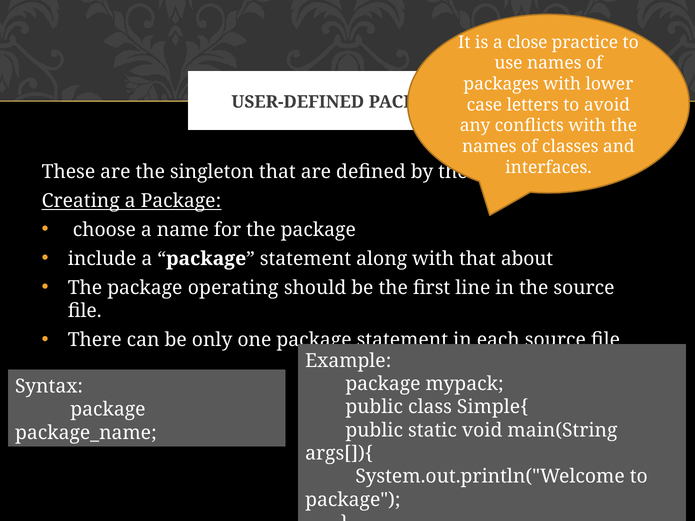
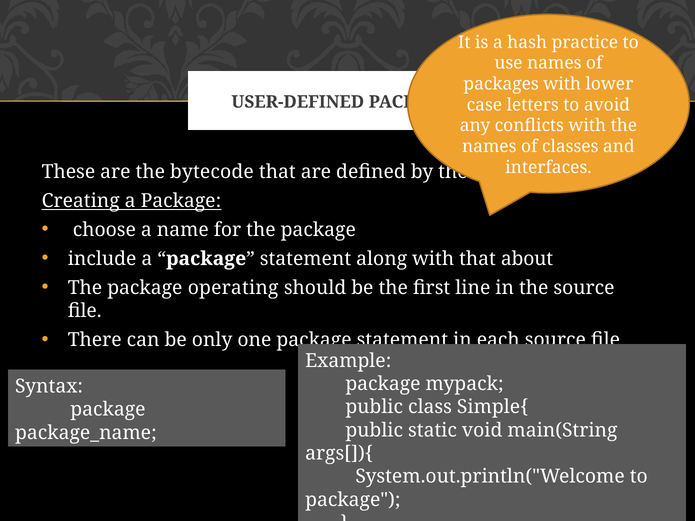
close: close -> hash
singleton: singleton -> bytecode
